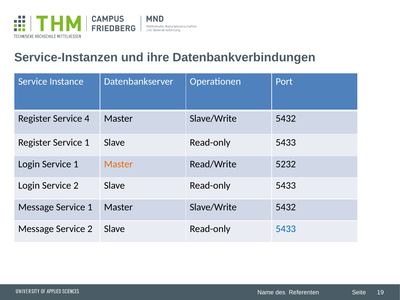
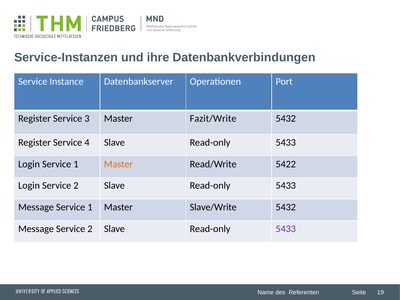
4: 4 -> 3
Slave/Write at (213, 119): Slave/Write -> Fazit/Write
Register Service 1: 1 -> 4
5232: 5232 -> 5422
5433 at (286, 229) colour: blue -> purple
